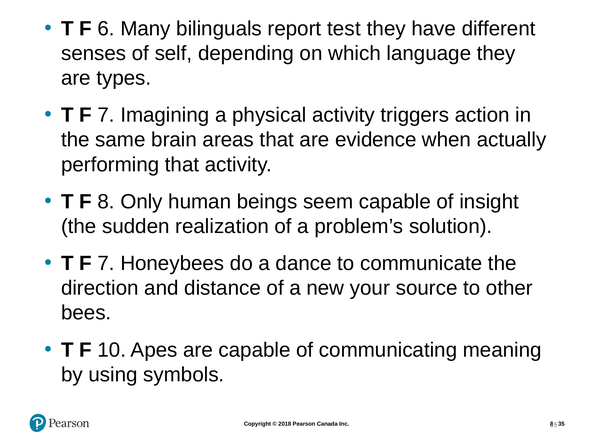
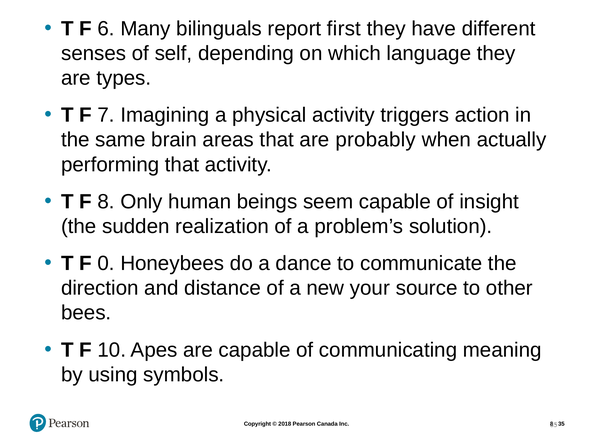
test: test -> first
evidence: evidence -> probably
7 at (106, 263): 7 -> 0
